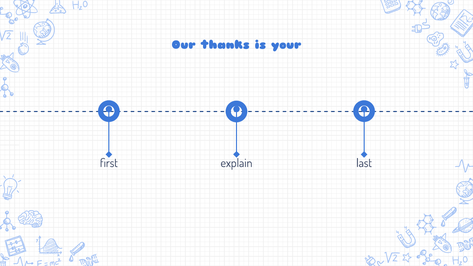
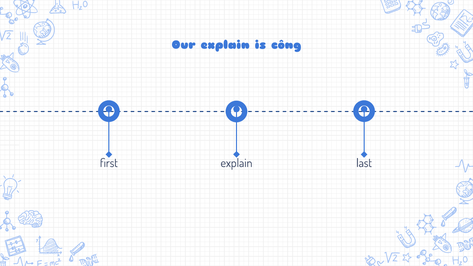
Our thanks: thanks -> explain
your: your -> công
